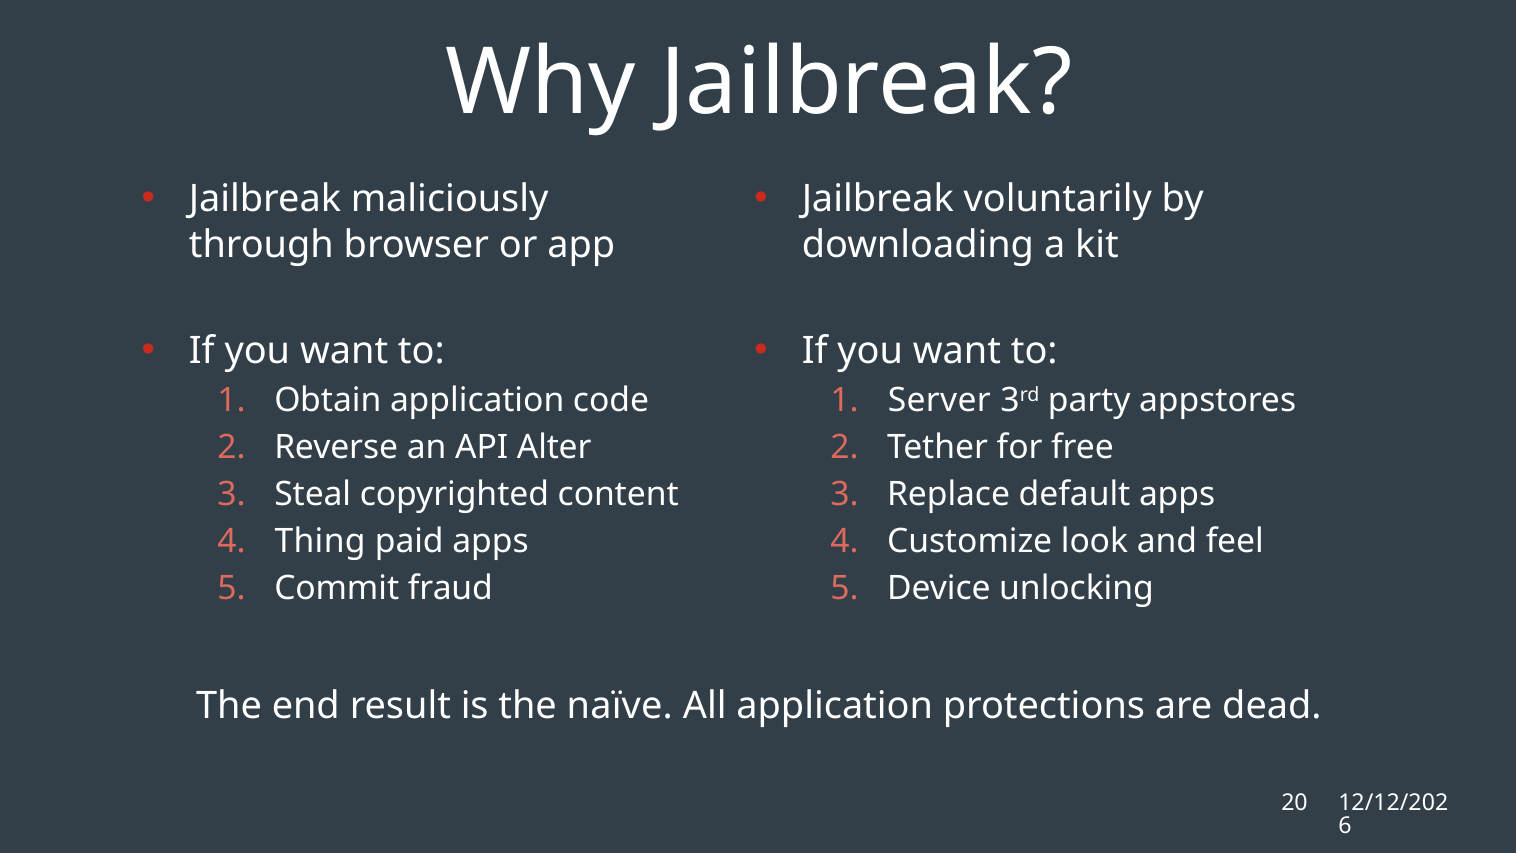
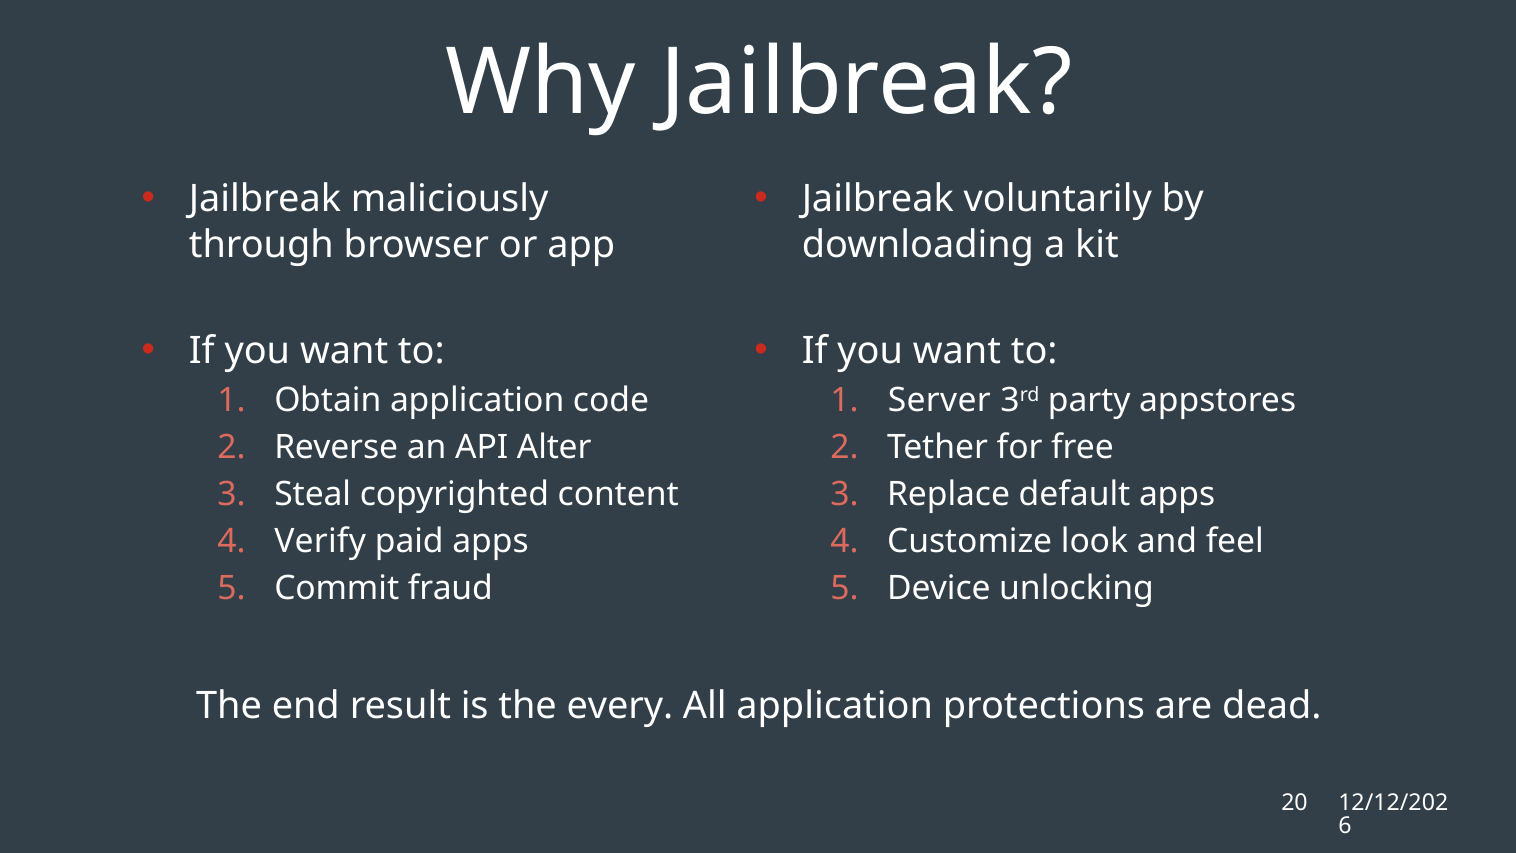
Thing: Thing -> Verify
naïve: naïve -> every
